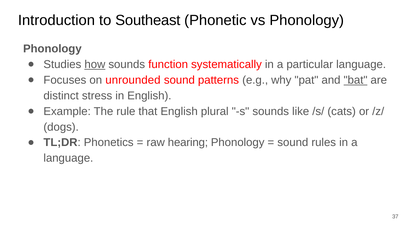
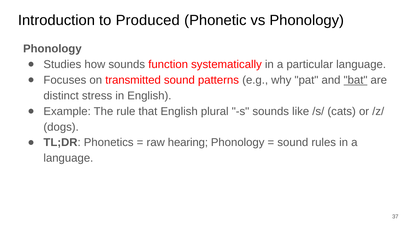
Southeast: Southeast -> Produced
how underline: present -> none
unrounded: unrounded -> transmitted
